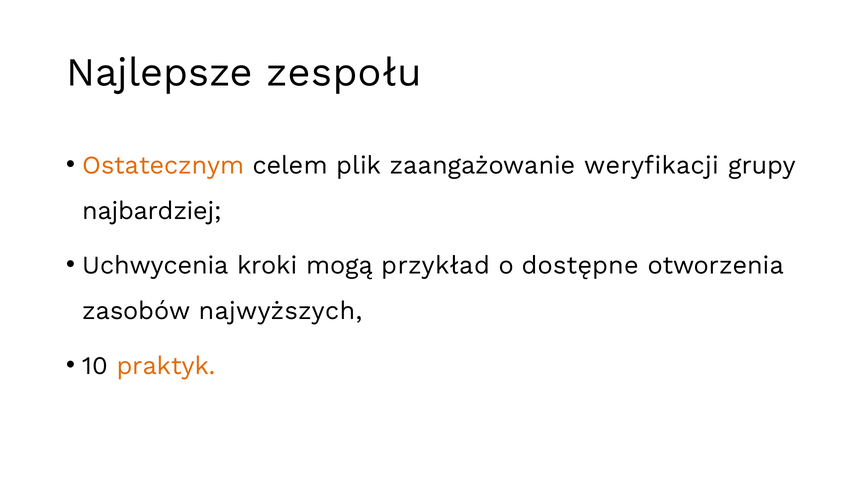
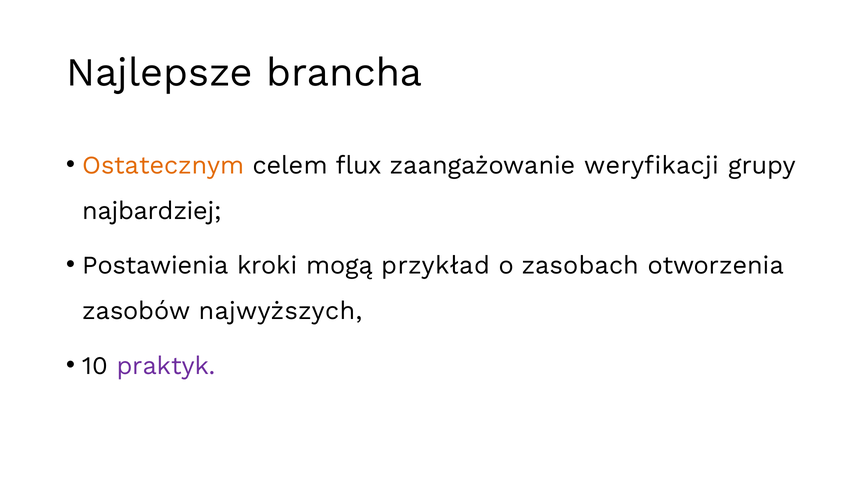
zespołu: zespołu -> brancha
plik: plik -> flux
Uchwycenia: Uchwycenia -> Postawienia
dostępne: dostępne -> zasobach
praktyk colour: orange -> purple
